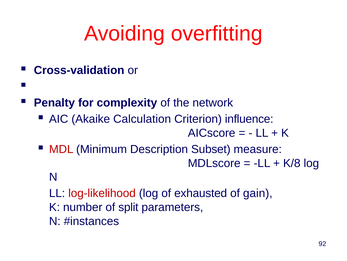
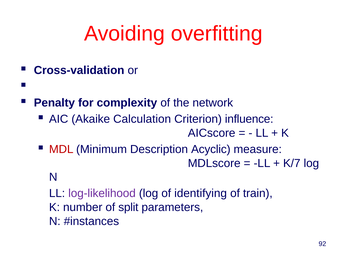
Subset: Subset -> Acyclic
K/8: K/8 -> K/7
log-likelihood colour: red -> purple
exhausted: exhausted -> identifying
gain: gain -> train
